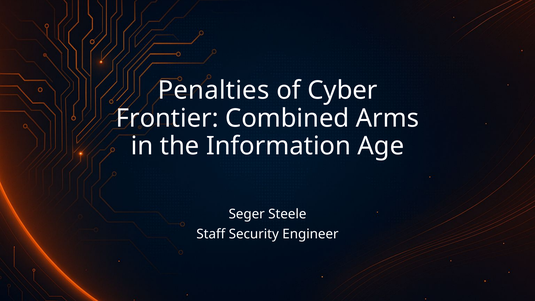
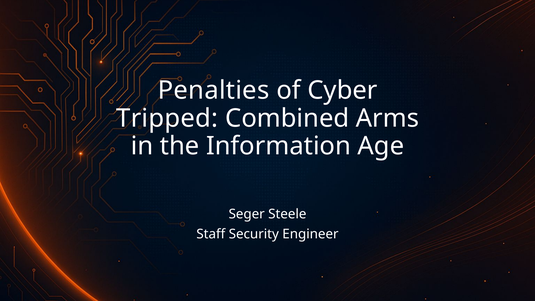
Frontier: Frontier -> Tripped
